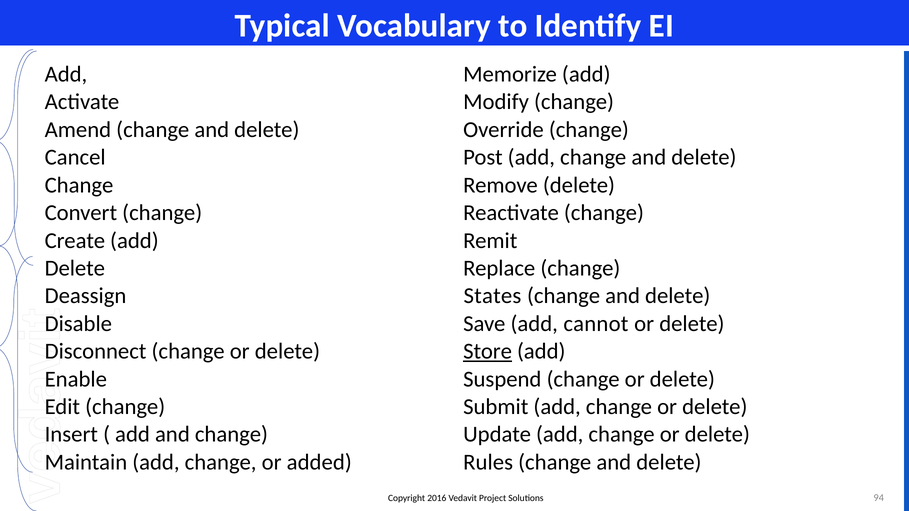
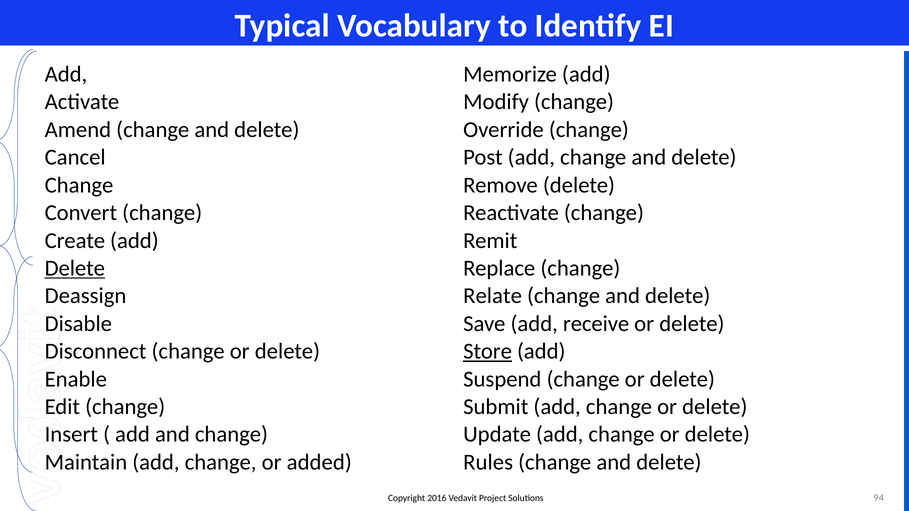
Delete at (75, 268) underline: none -> present
States: States -> Relate
cannot: cannot -> receive
